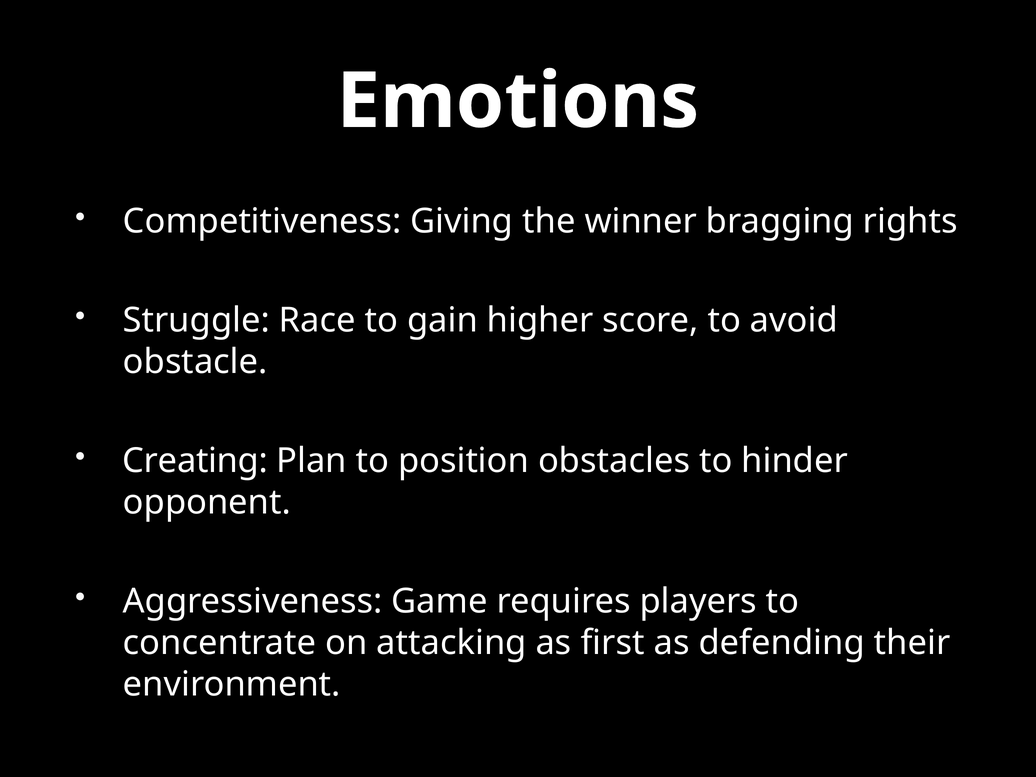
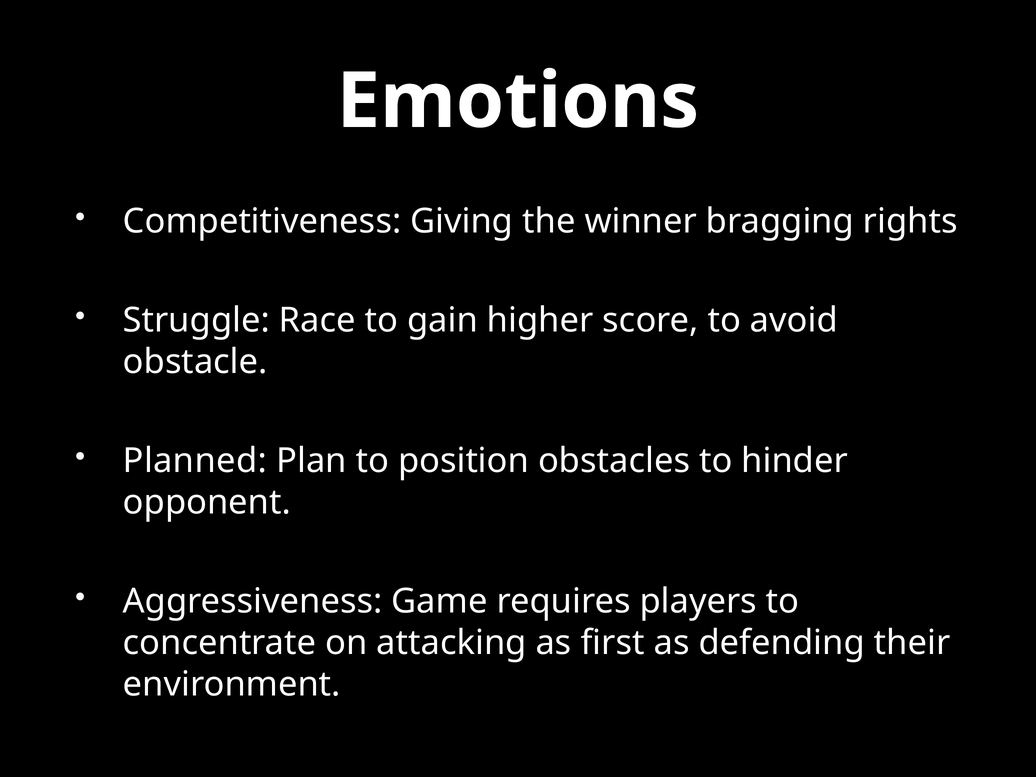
Creating: Creating -> Planned
